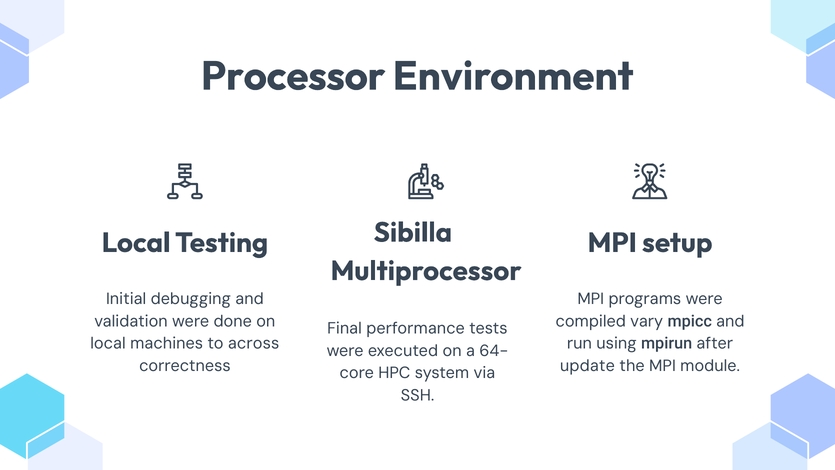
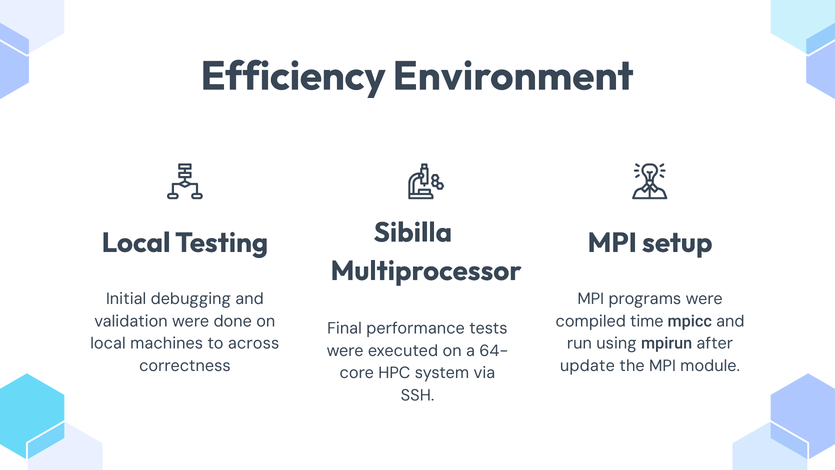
Processor: Processor -> Efficiency
vary: vary -> time
